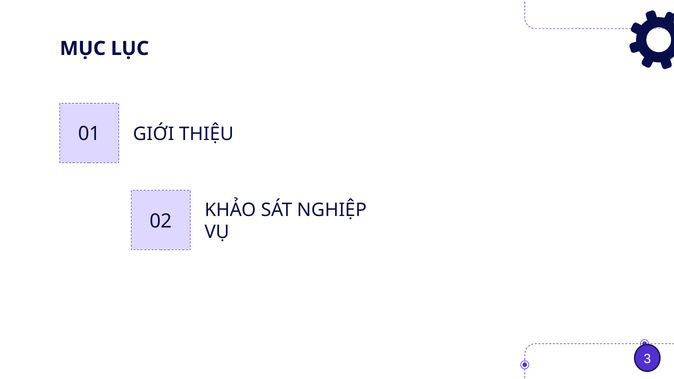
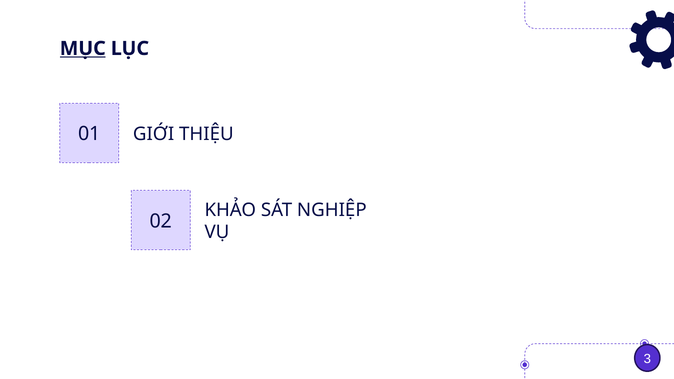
MỤC underline: none -> present
